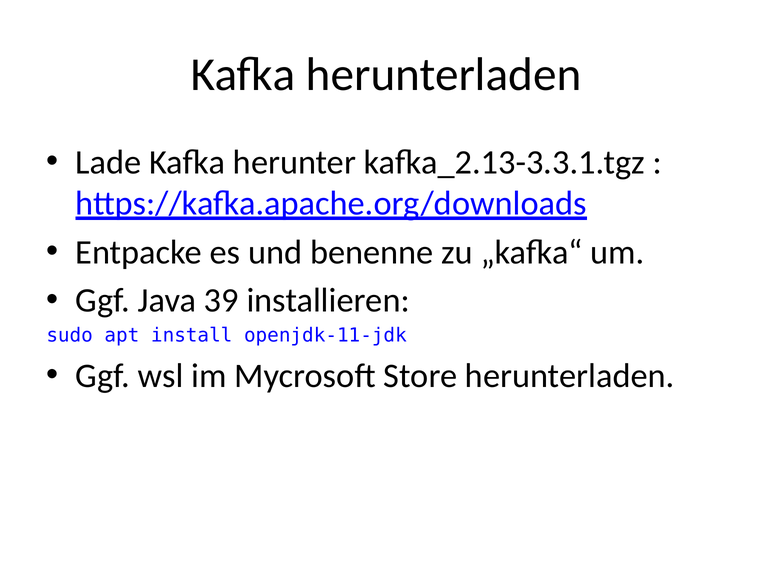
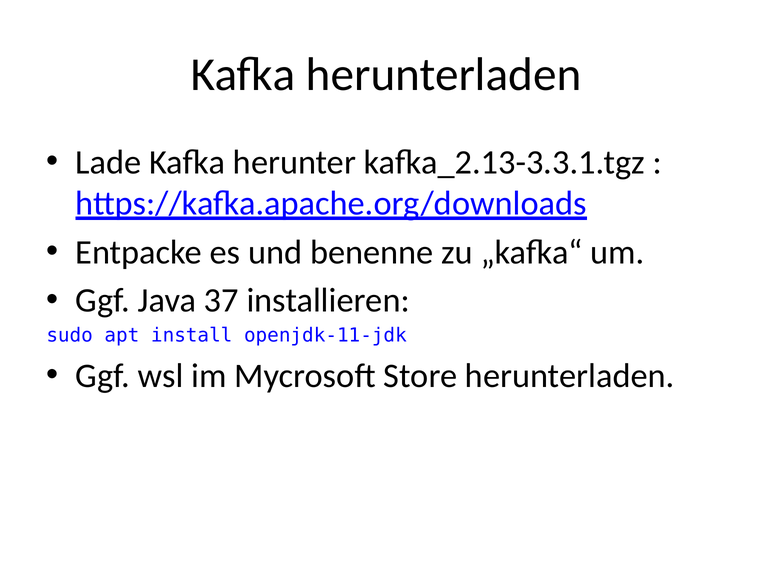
39: 39 -> 37
